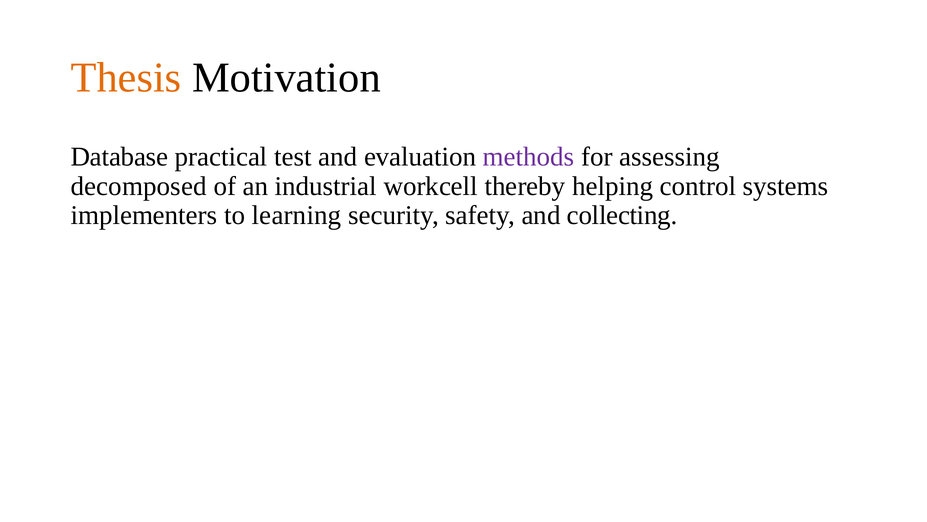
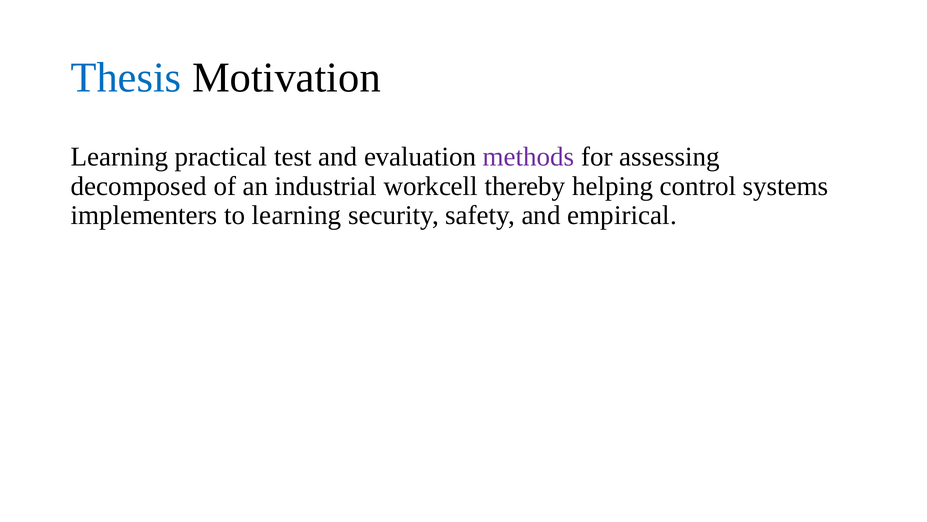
Thesis colour: orange -> blue
Database at (119, 157): Database -> Learning
collecting: collecting -> empirical
